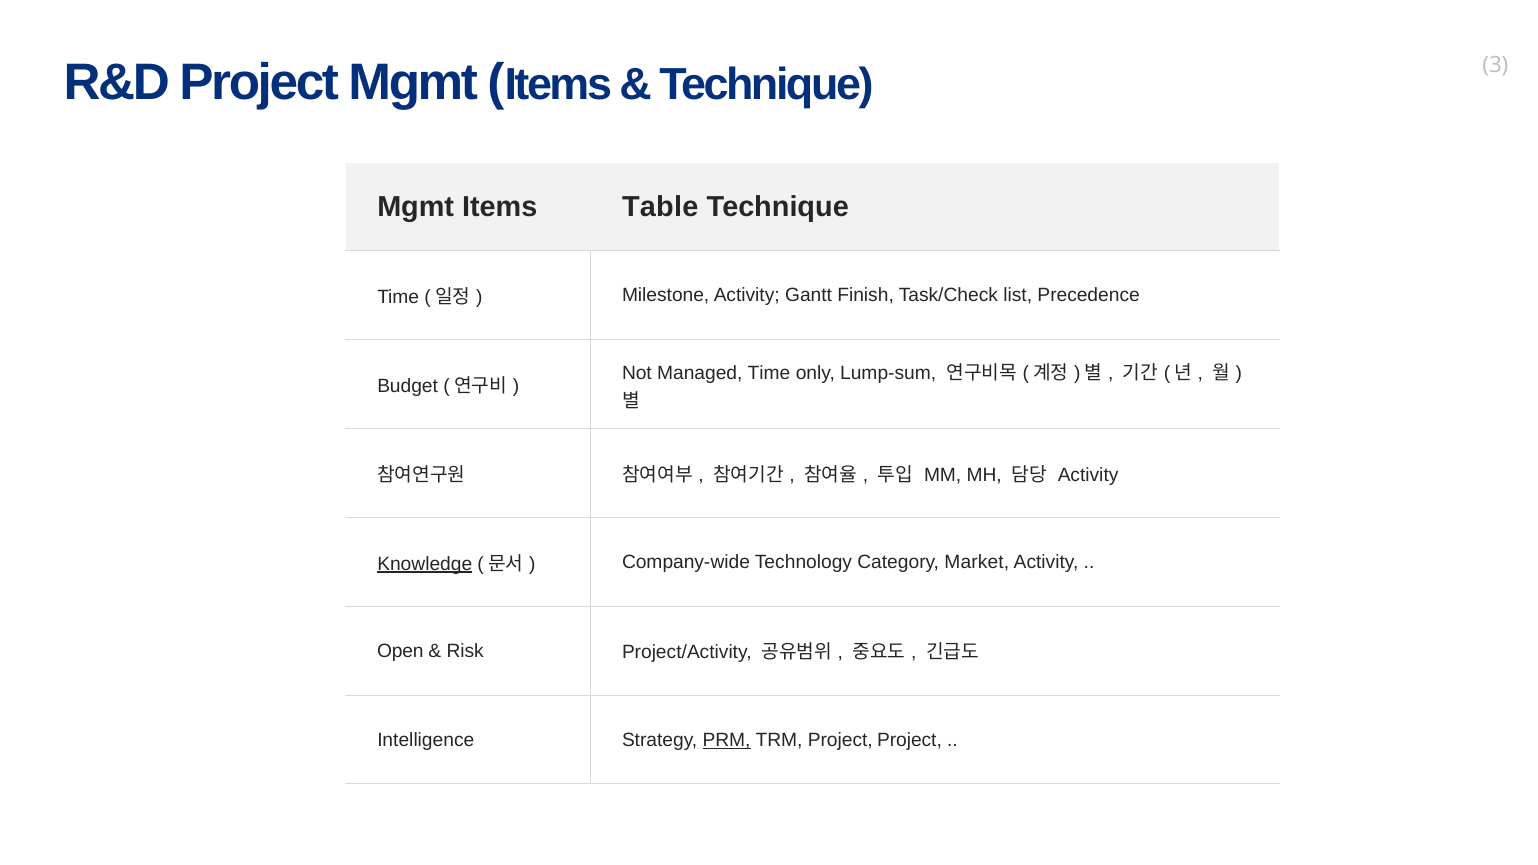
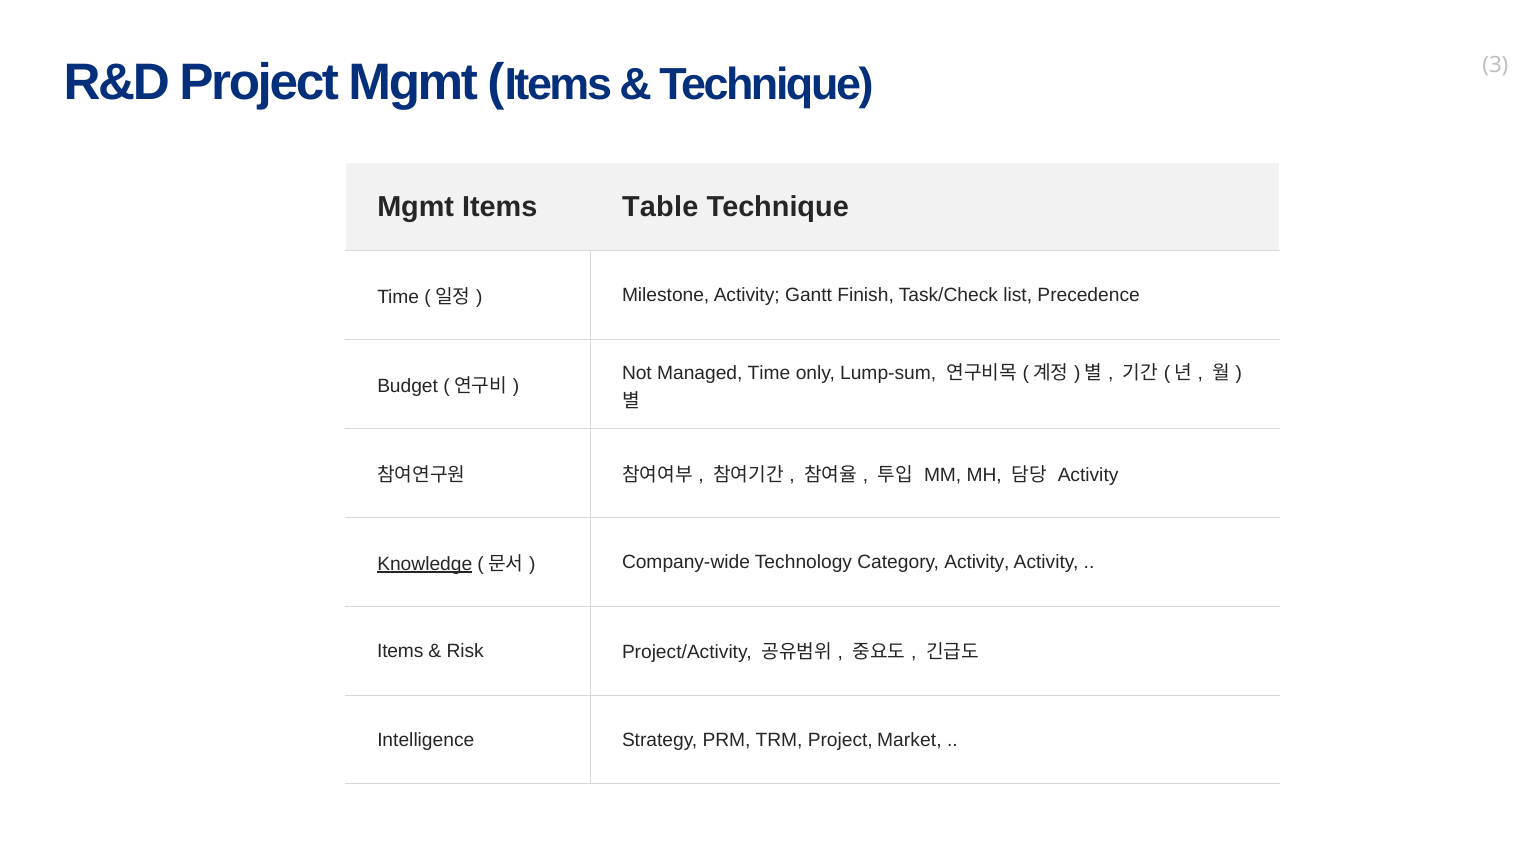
Category Market: Market -> Activity
Open at (400, 651): Open -> Items
PRM underline: present -> none
Project Project: Project -> Market
